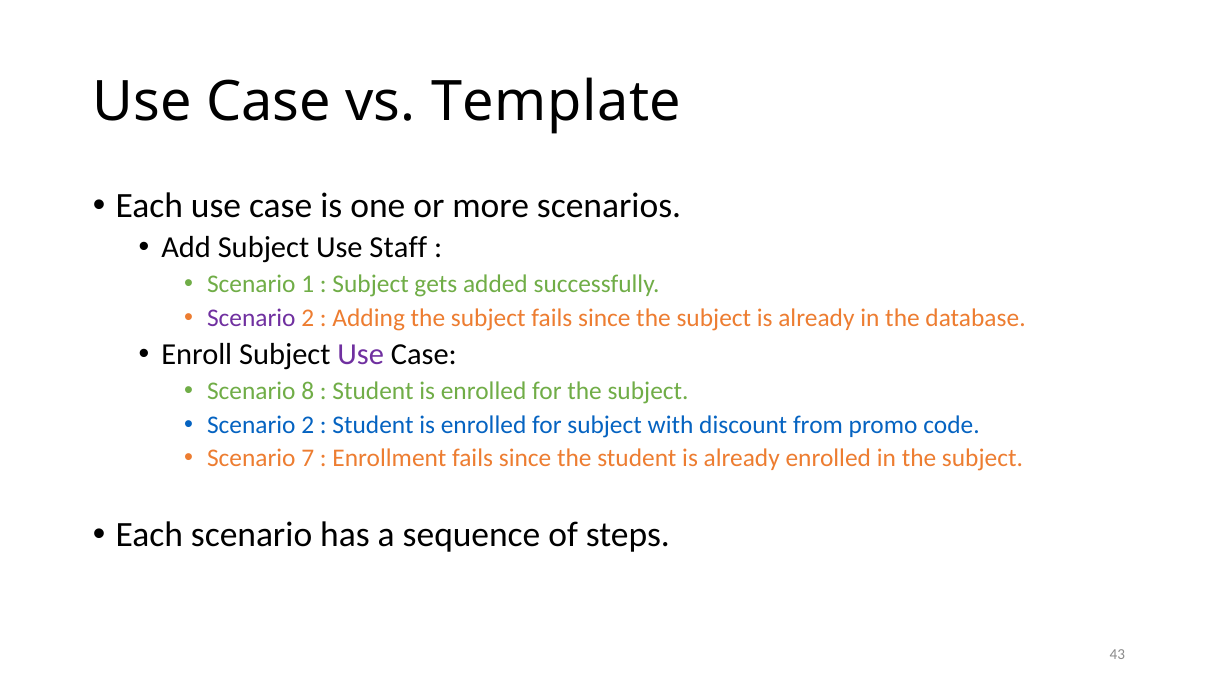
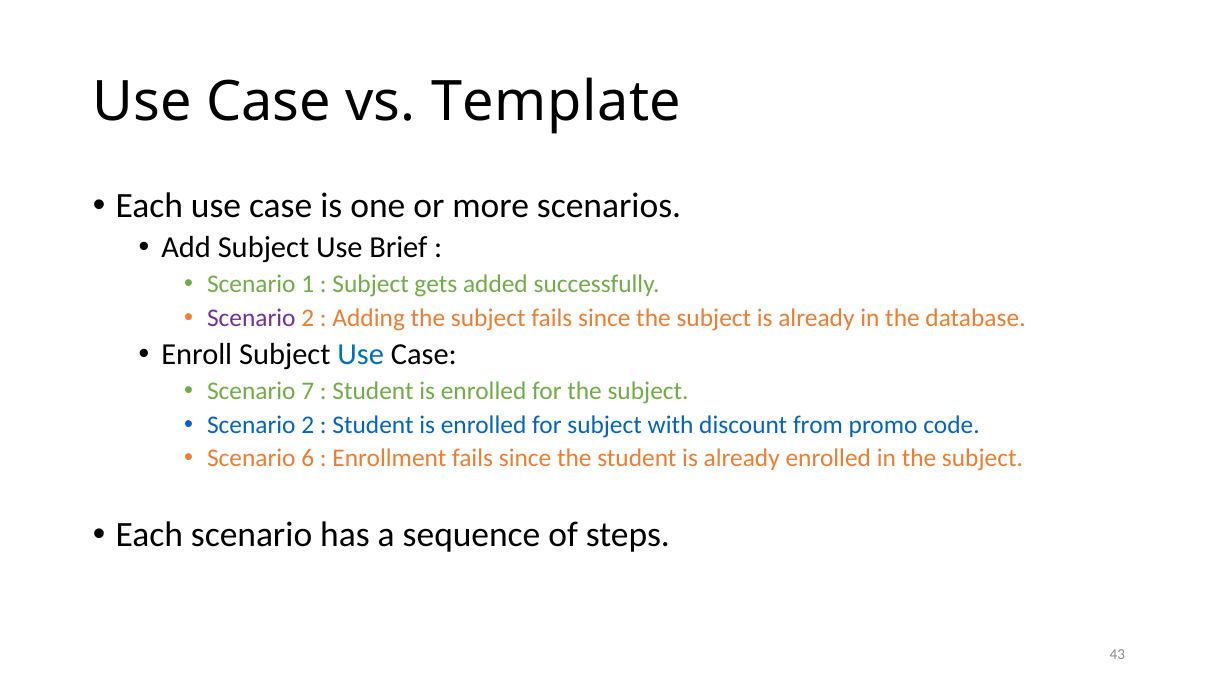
Staff: Staff -> Brief
Use at (361, 355) colour: purple -> blue
8: 8 -> 7
7: 7 -> 6
